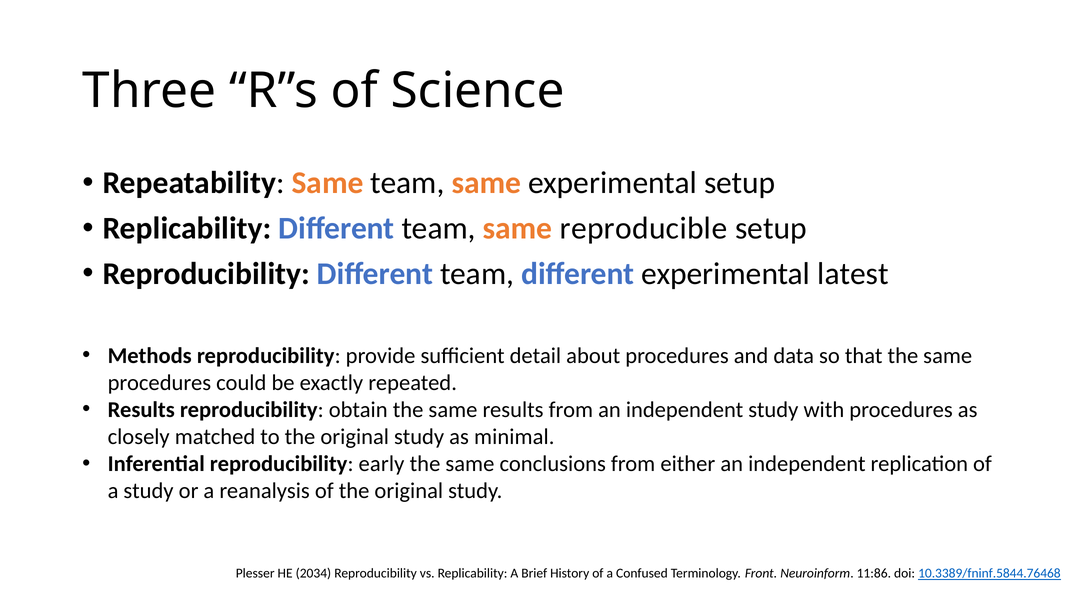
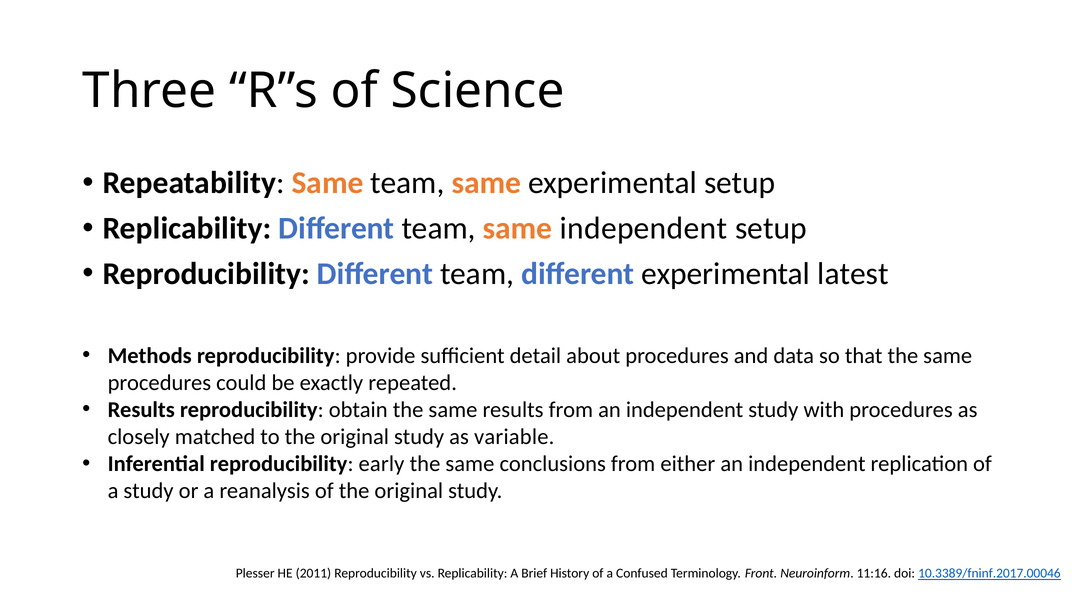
same reproducible: reproducible -> independent
minimal: minimal -> variable
2034: 2034 -> 2011
11:86: 11:86 -> 11:16
10.3389/fninf.5844.76468: 10.3389/fninf.5844.76468 -> 10.3389/fninf.2017.00046
